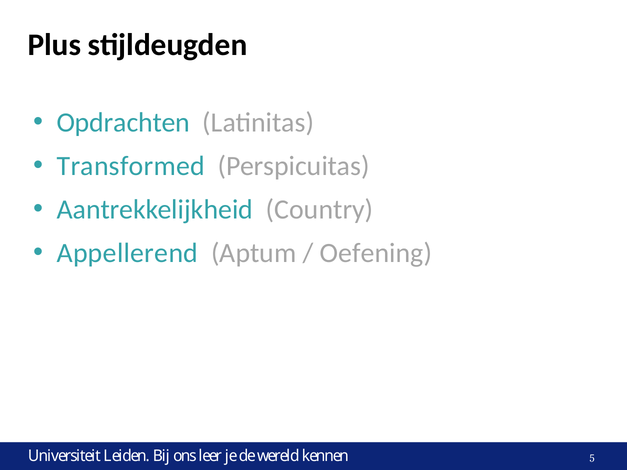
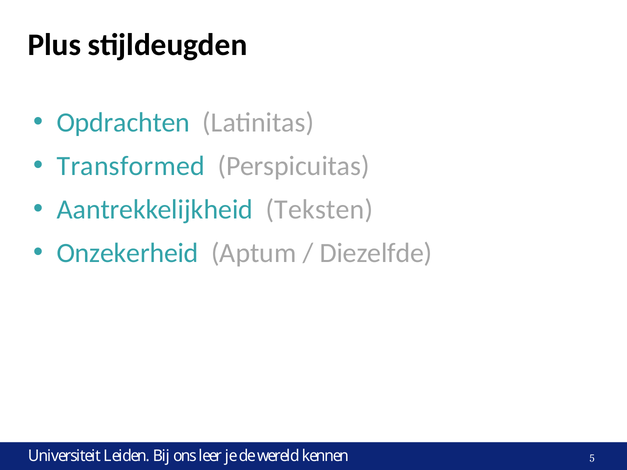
Country: Country -> Teksten
Appellerend: Appellerend -> Onzekerheid
Oefening: Oefening -> Diezelfde
